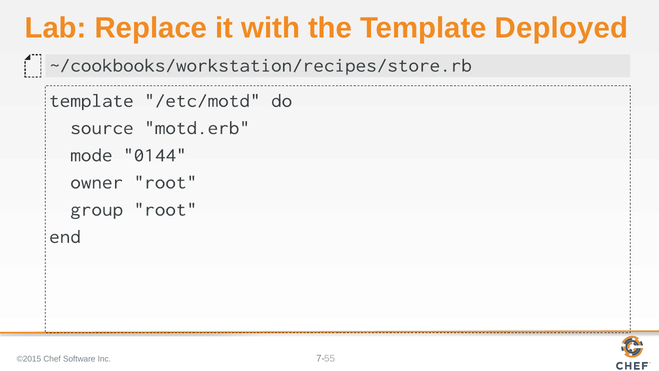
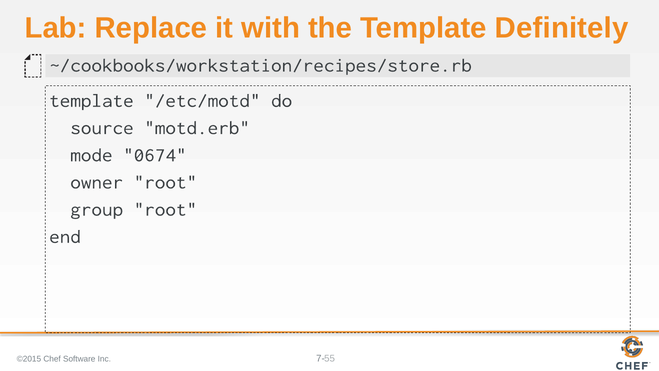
Deployed: Deployed -> Definitely
0144: 0144 -> 0674
